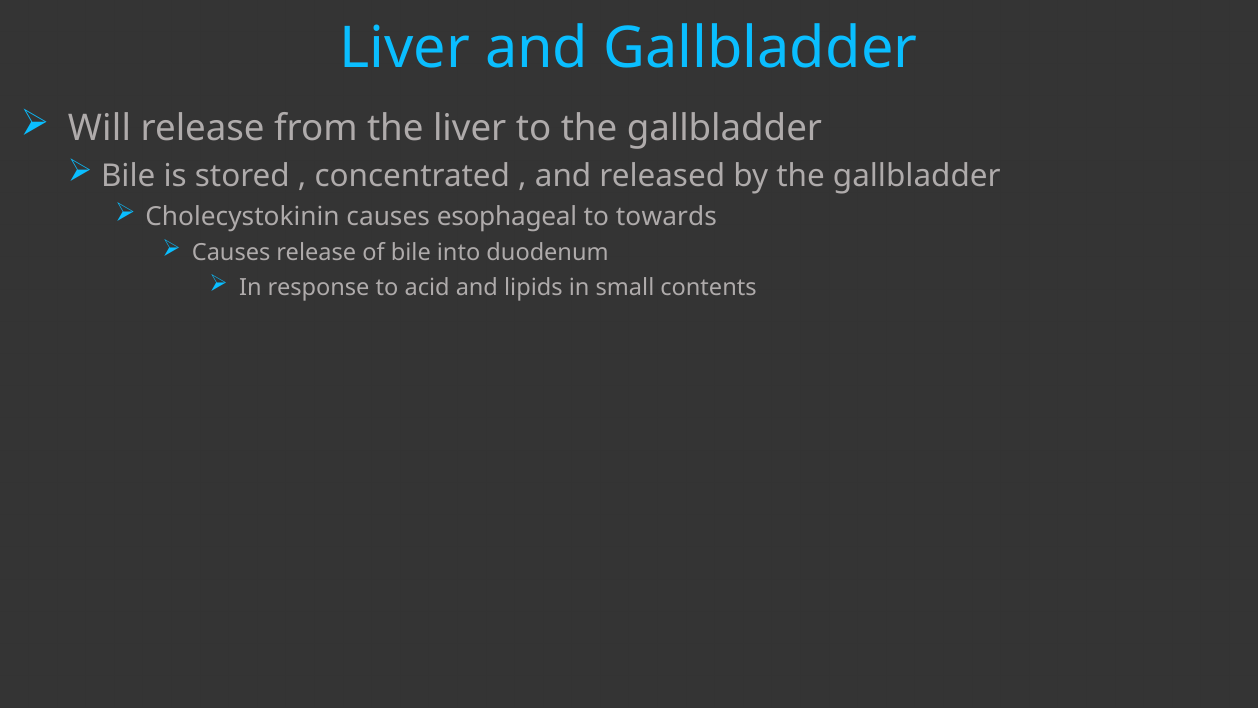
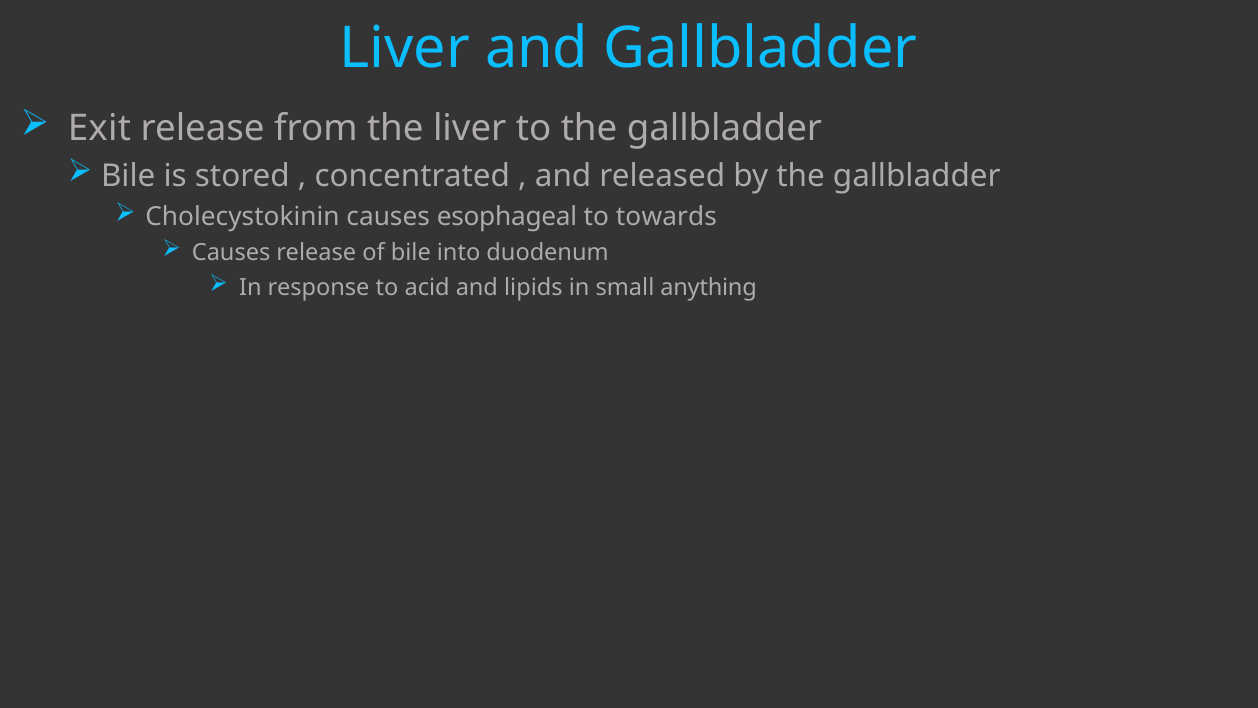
Will: Will -> Exit
contents: contents -> anything
